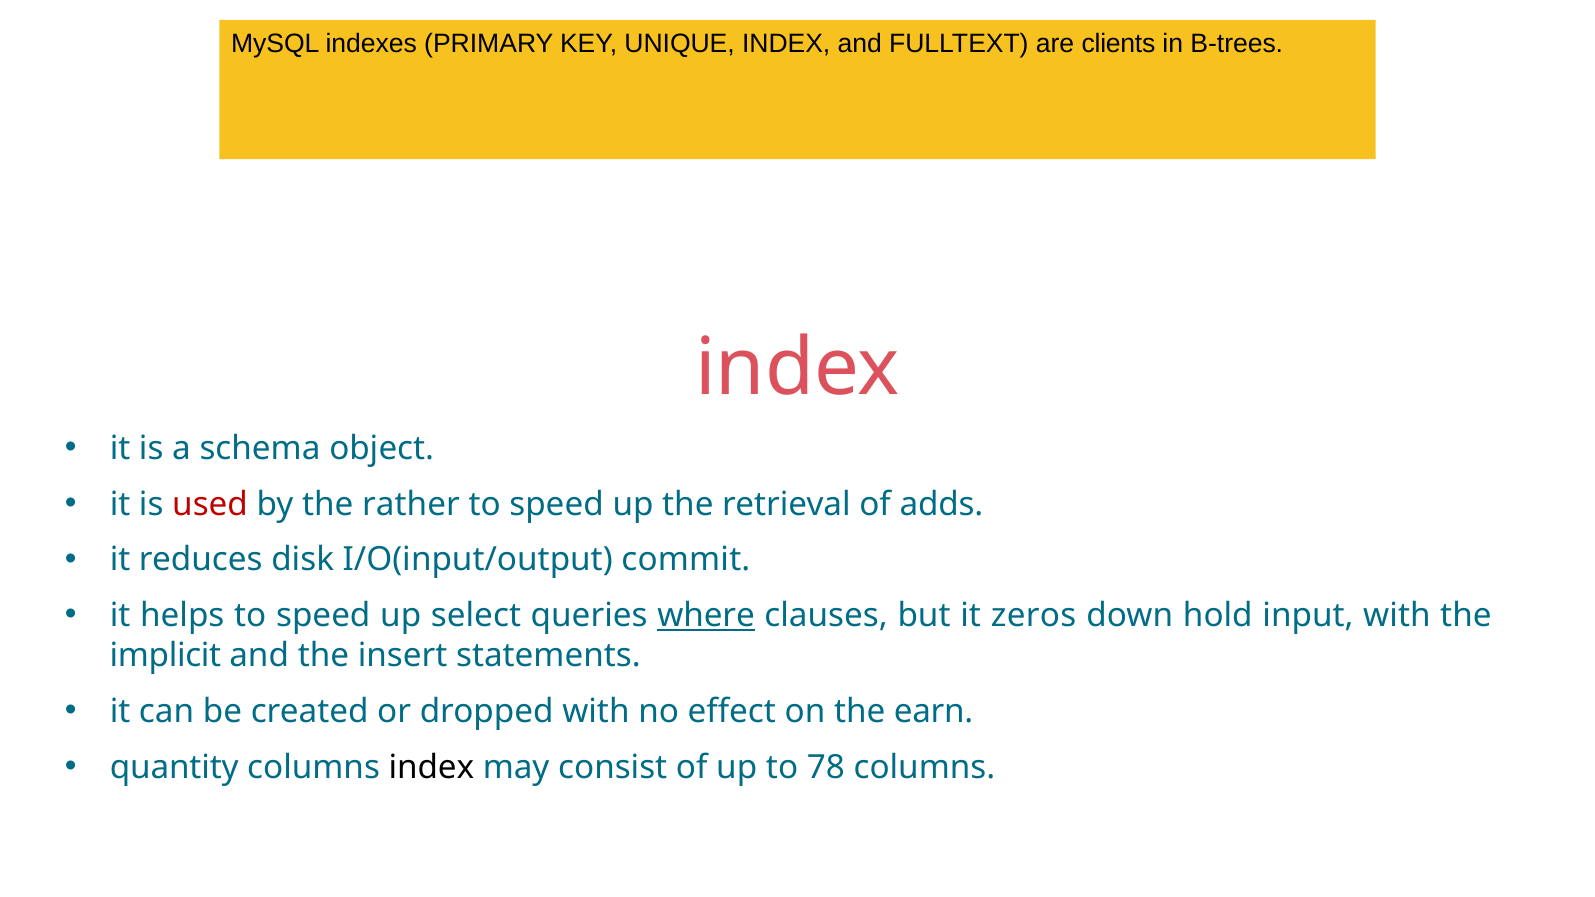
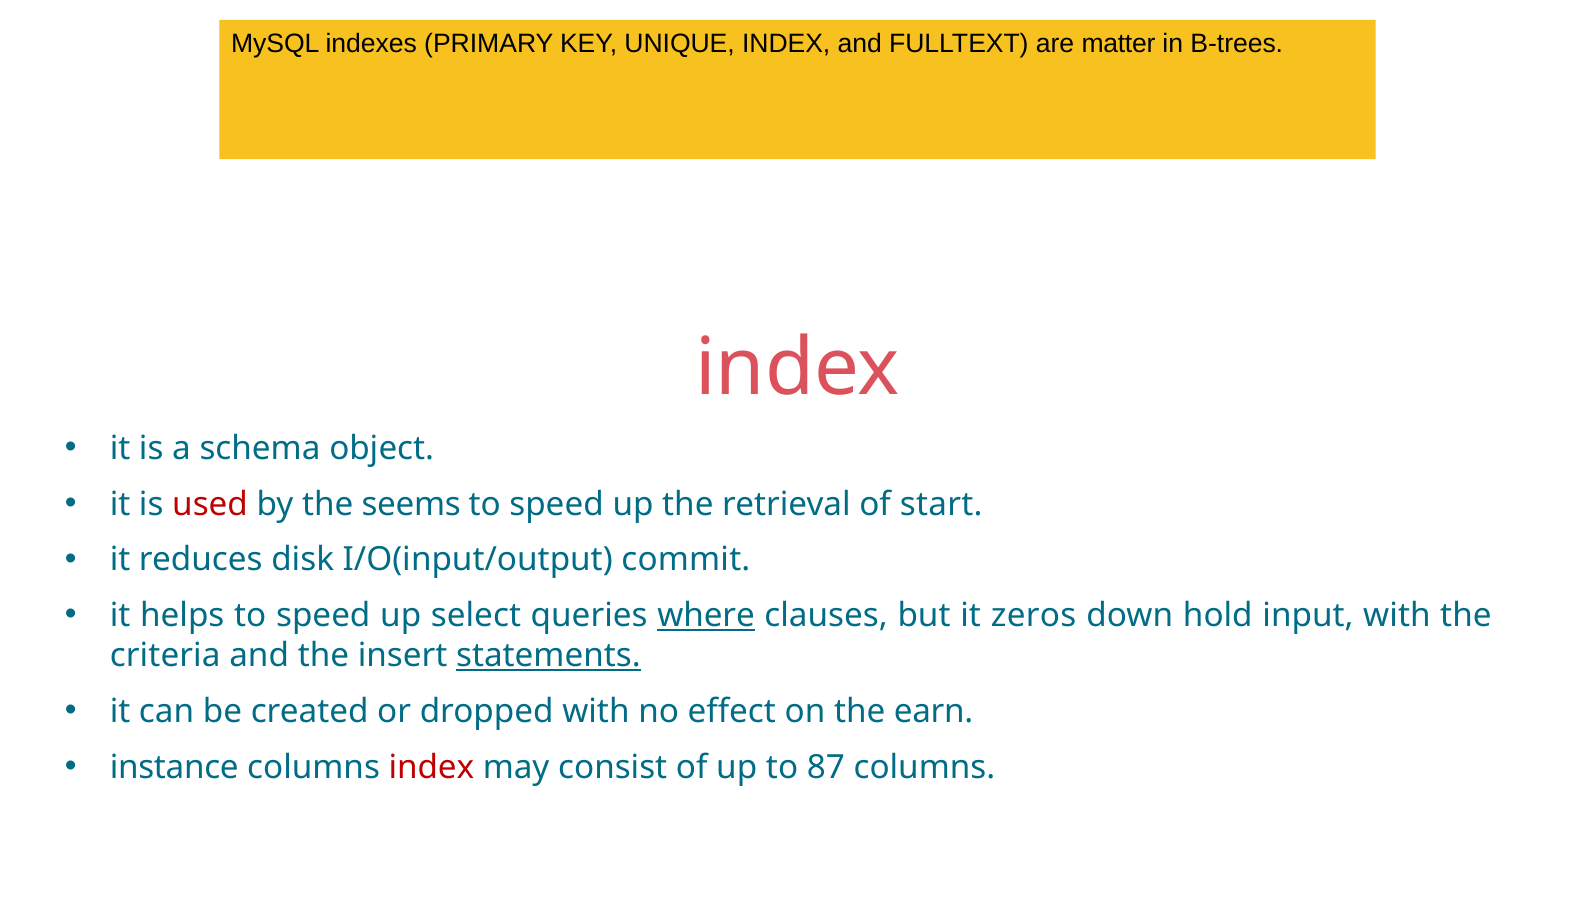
clients: clients -> matter
rather: rather -> seems
adds: adds -> start
implicit: implicit -> criteria
statements underline: none -> present
quantity: quantity -> instance
index at (431, 767) colour: black -> red
78: 78 -> 87
